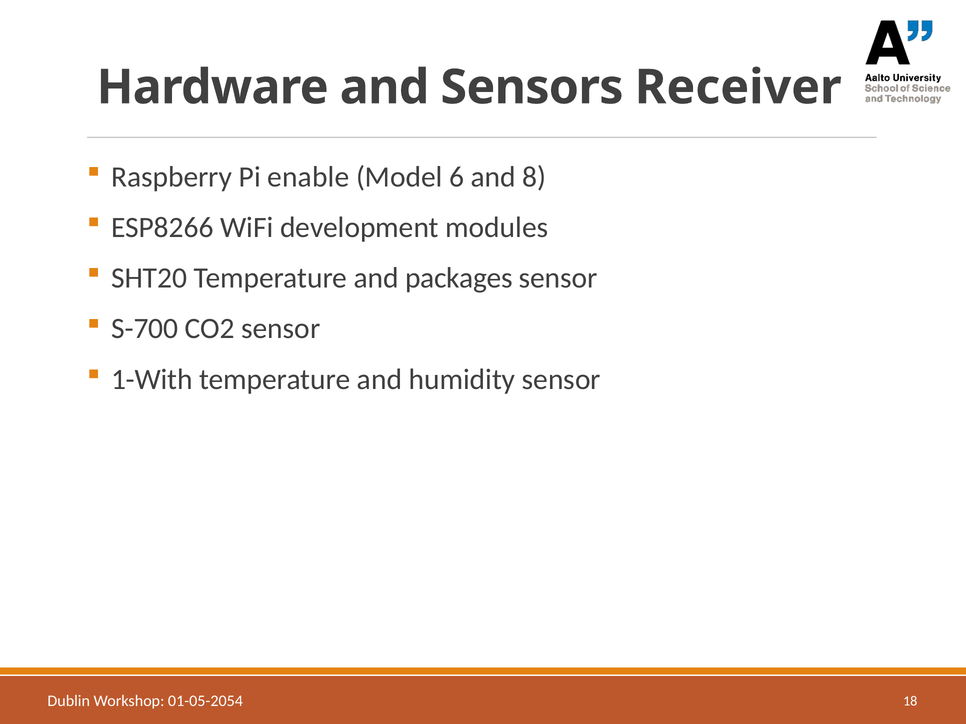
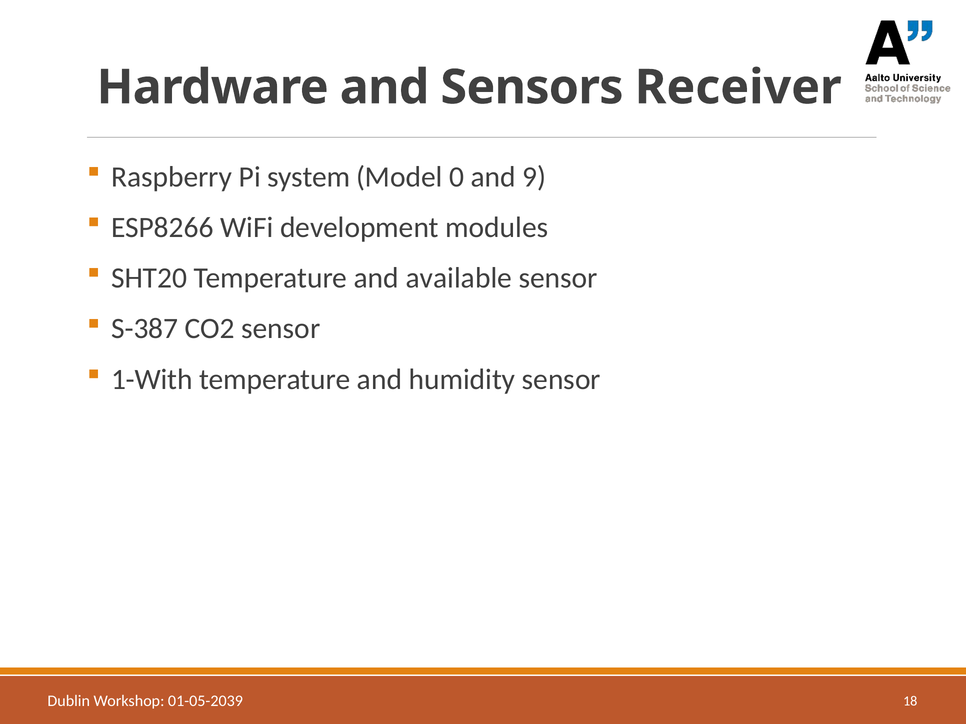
enable: enable -> system
6: 6 -> 0
8: 8 -> 9
packages: packages -> available
S-700: S-700 -> S-387
01-05-2054: 01-05-2054 -> 01-05-2039
